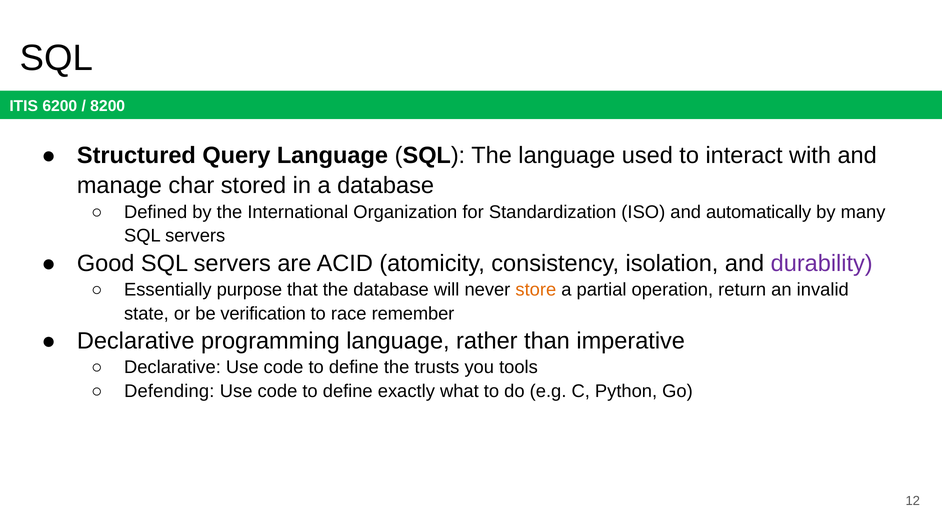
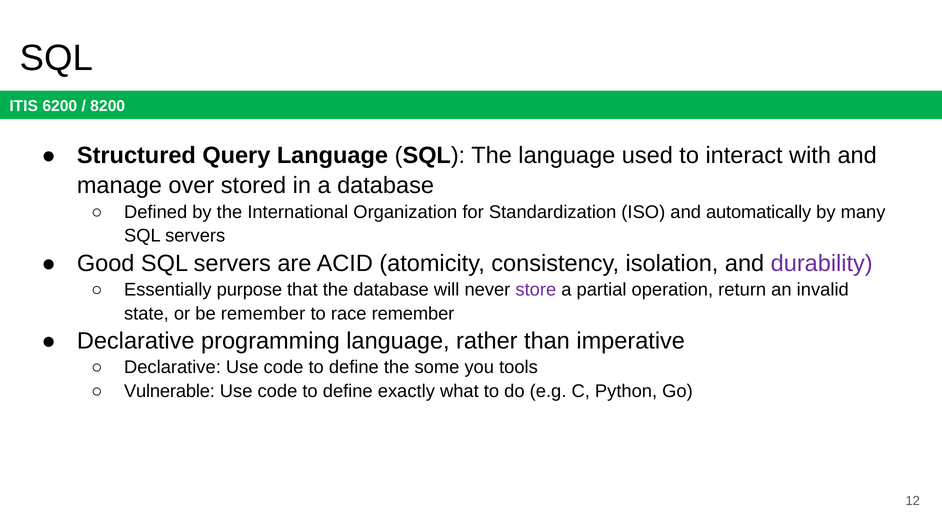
char: char -> over
store colour: orange -> purple
be verification: verification -> remember
trusts: trusts -> some
Defending: Defending -> Vulnerable
